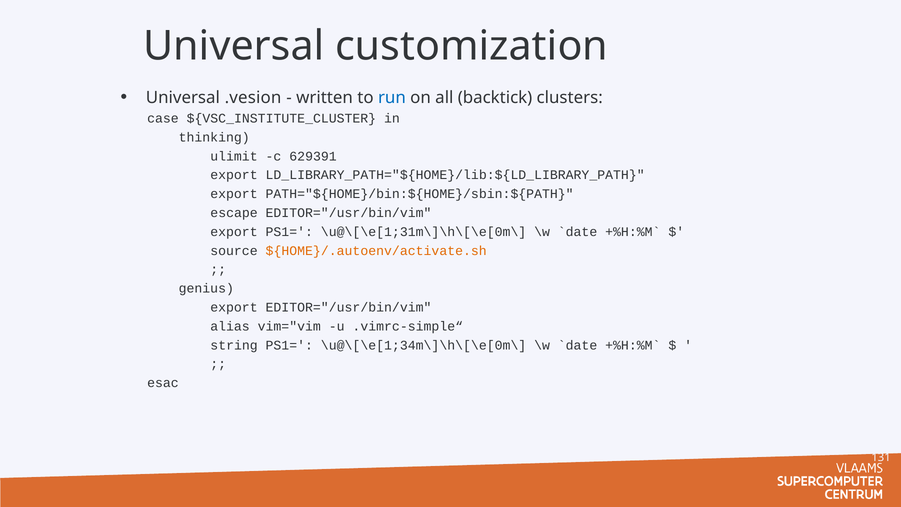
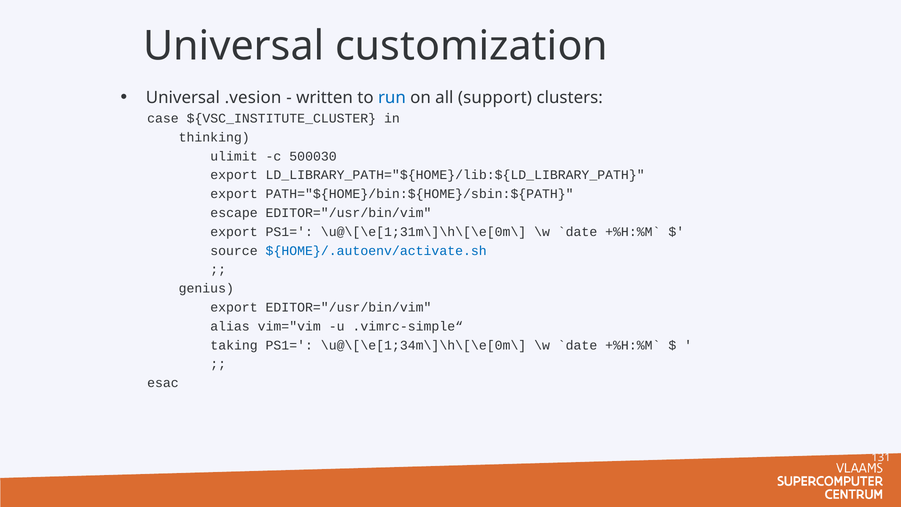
backtick: backtick -> support
629391: 629391 -> 500030
${HOME}/.autoenv/activate.sh colour: orange -> blue
string: string -> taking
